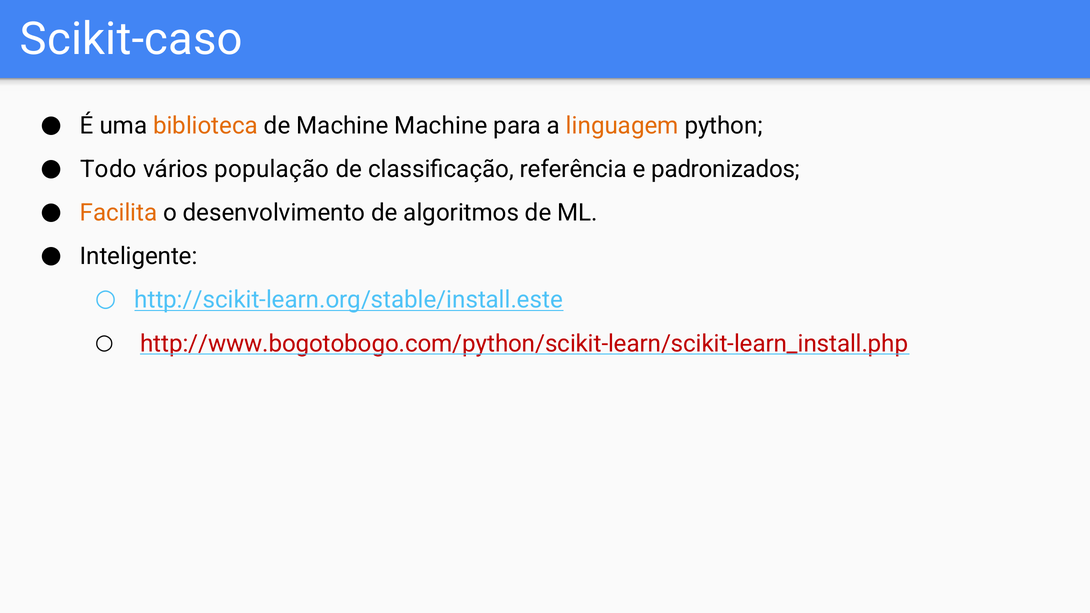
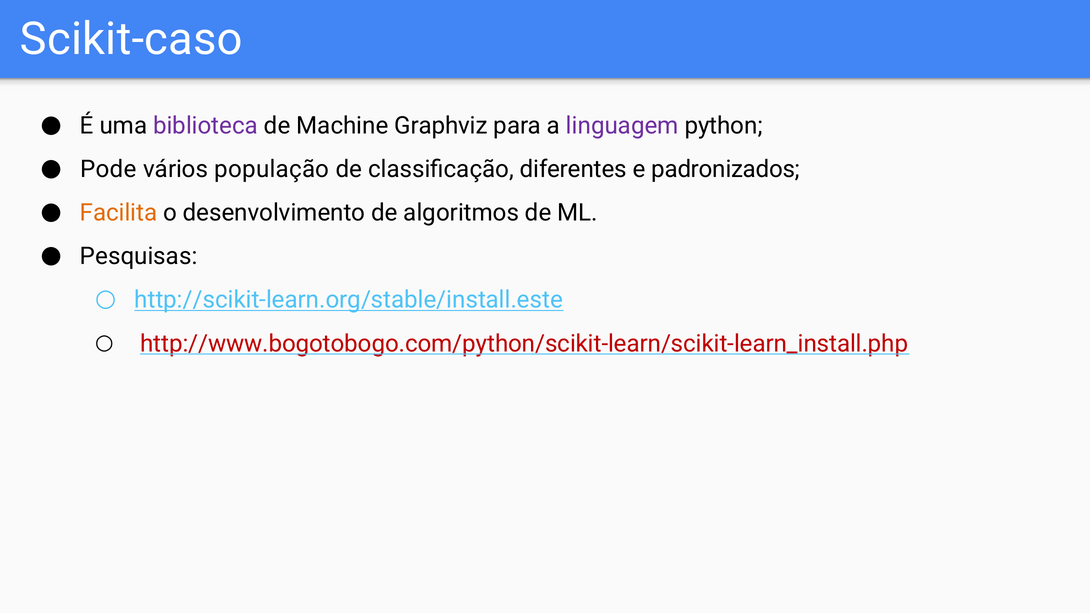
biblioteca colour: orange -> purple
Machine Machine: Machine -> Graphviz
linguagem colour: orange -> purple
Todo: Todo -> Pode
referência: referência -> diferentes
Inteligente: Inteligente -> Pesquisas
